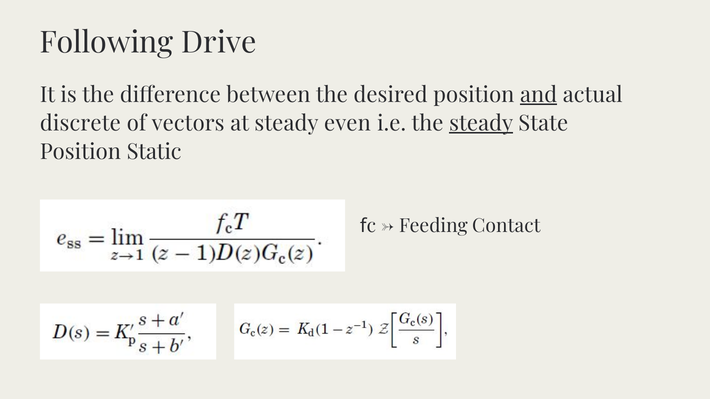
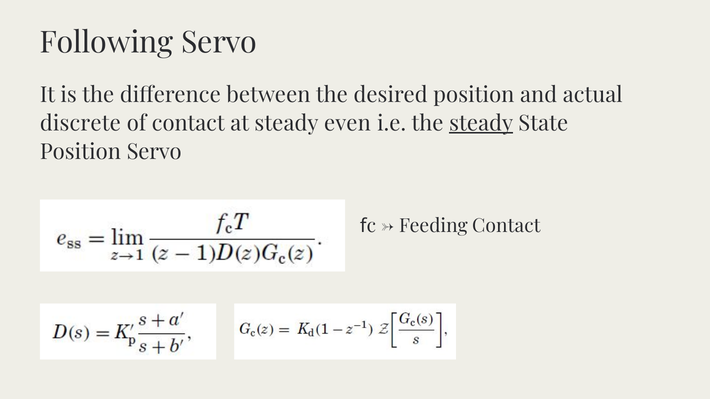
Following Drive: Drive -> Servo
and underline: present -> none
of vectors: vectors -> contact
Position Static: Static -> Servo
